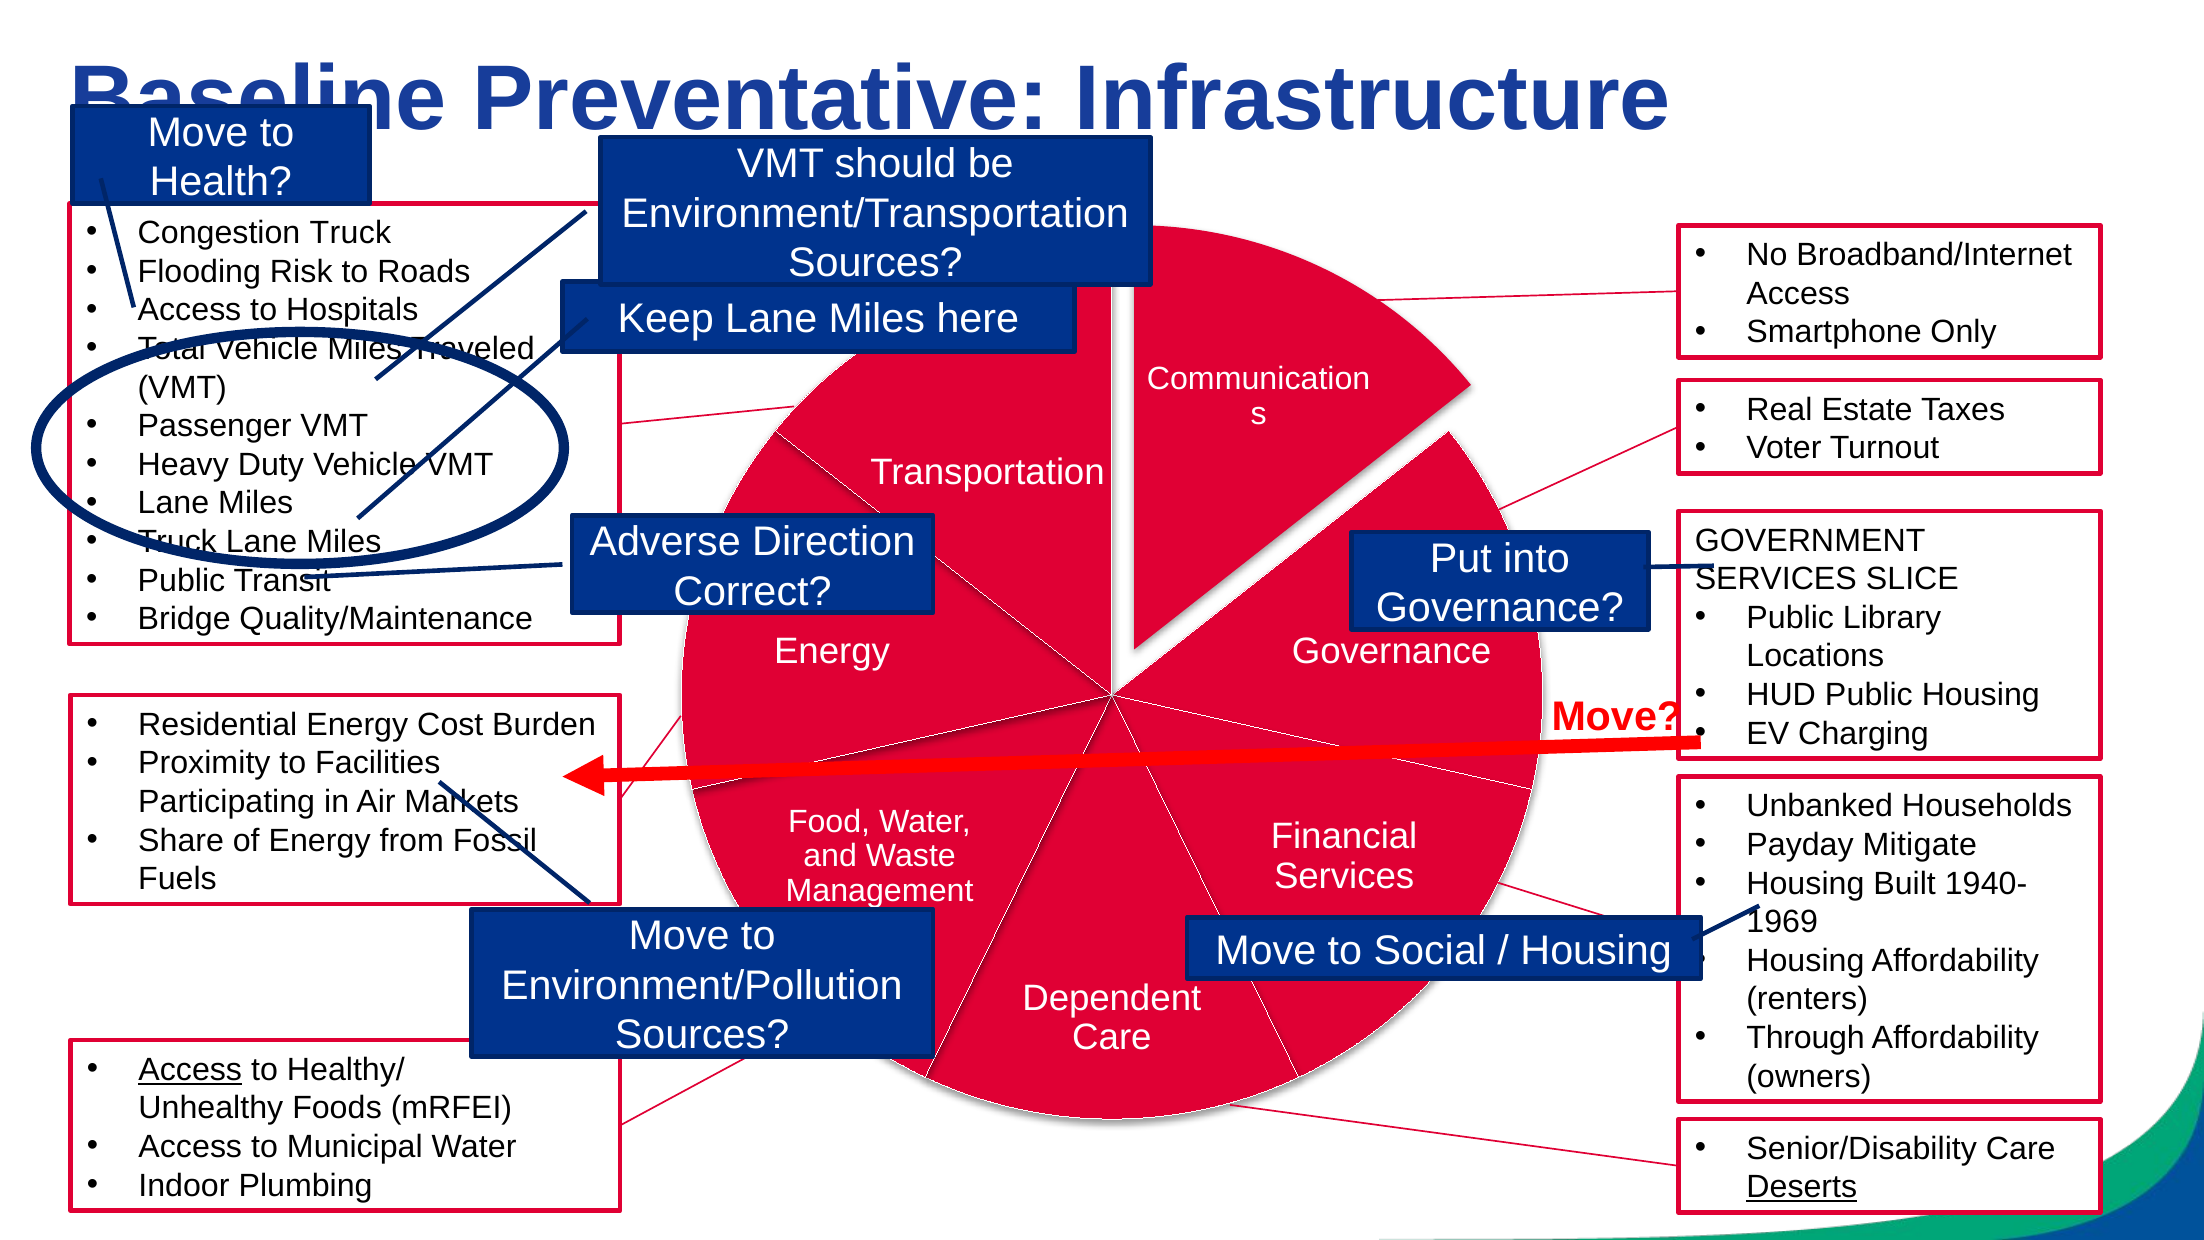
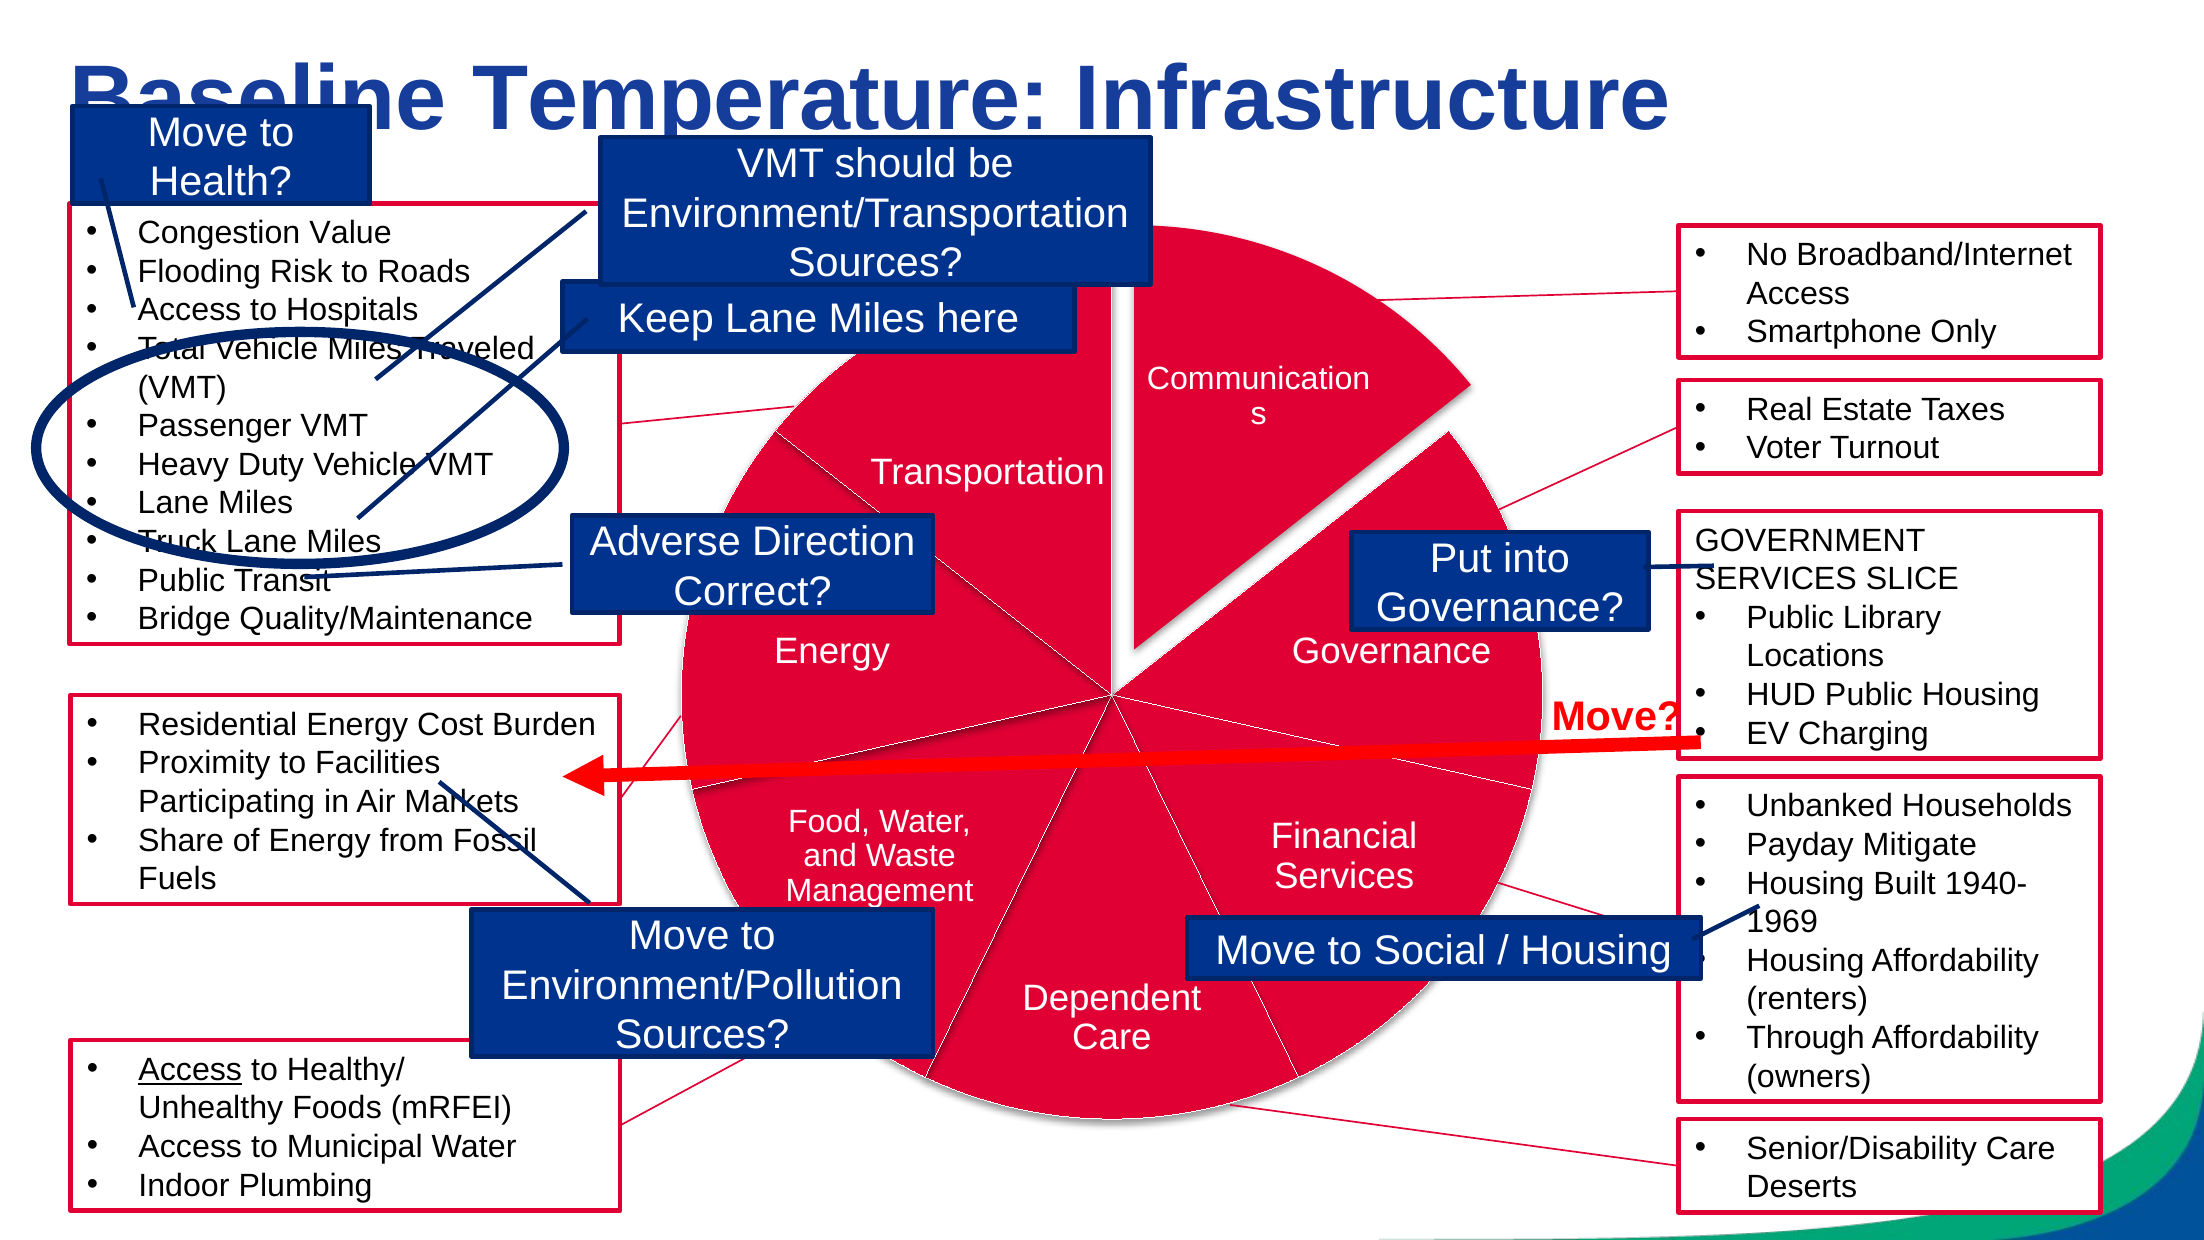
Preventative: Preventative -> Temperature
Congestion Truck: Truck -> Value
Deserts underline: present -> none
